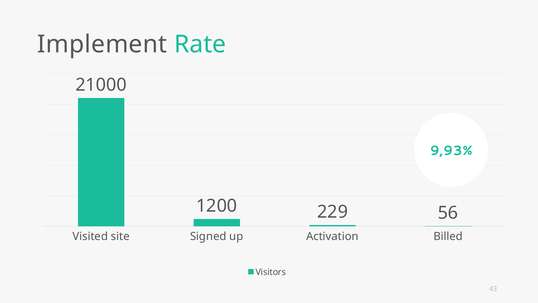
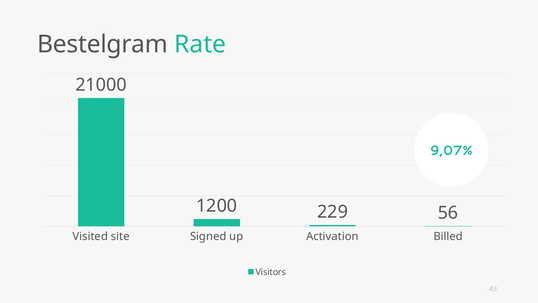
Implement: Implement -> Bestelgram
9,93%: 9,93% -> 9,07%
